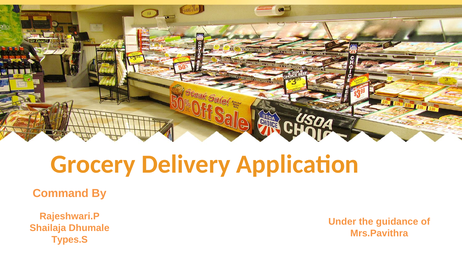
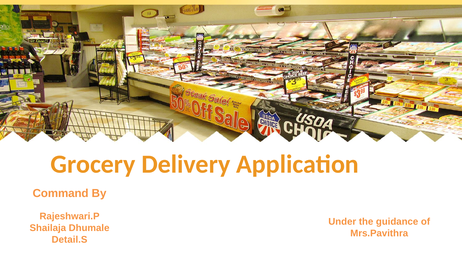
Types.S: Types.S -> Detail.S
